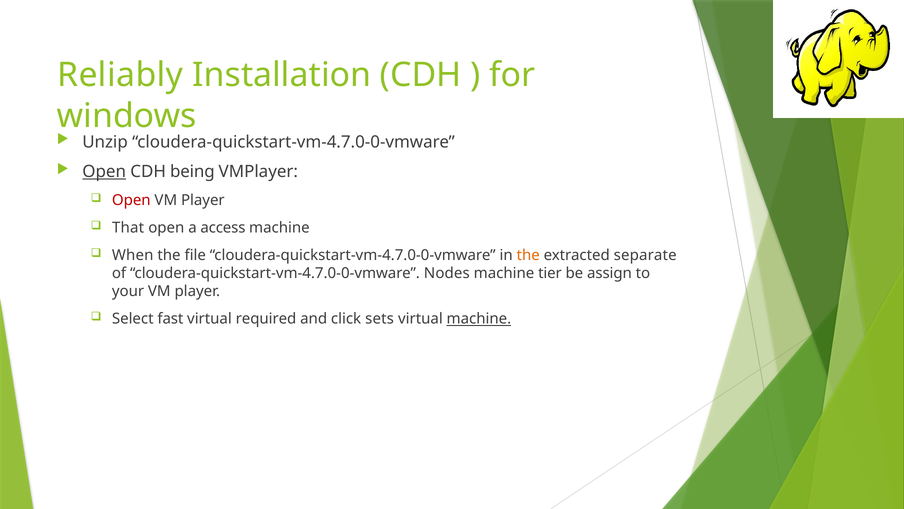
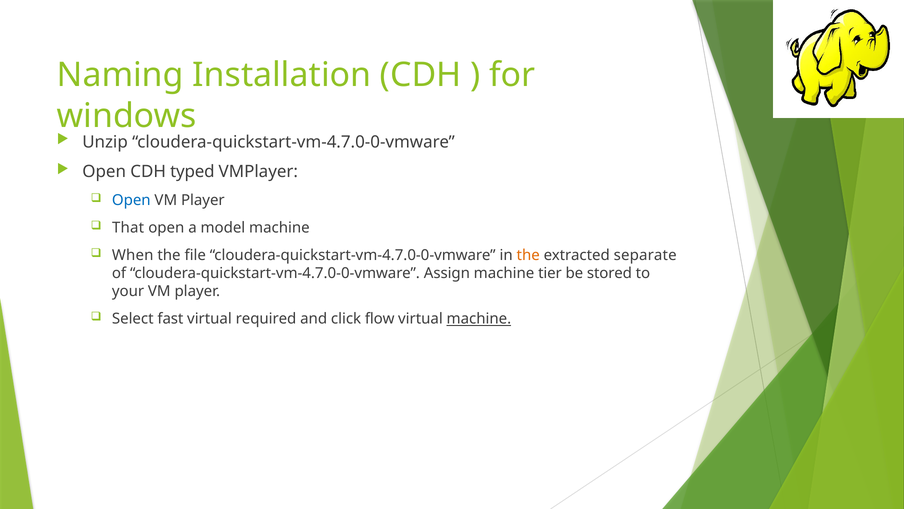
Reliably: Reliably -> Naming
Open at (104, 172) underline: present -> none
being: being -> typed
Open at (131, 200) colour: red -> blue
access: access -> model
Nodes: Nodes -> Assign
assign: assign -> stored
sets: sets -> flow
